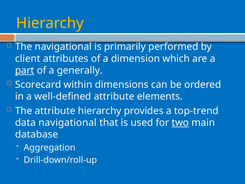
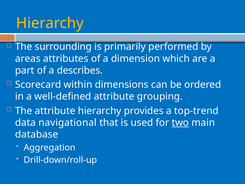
The navigational: navigational -> surrounding
client: client -> areas
part underline: present -> none
generally: generally -> describes
elements: elements -> grouping
